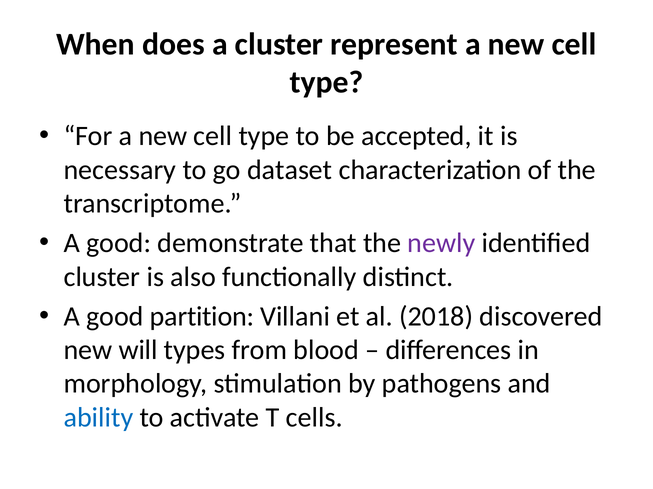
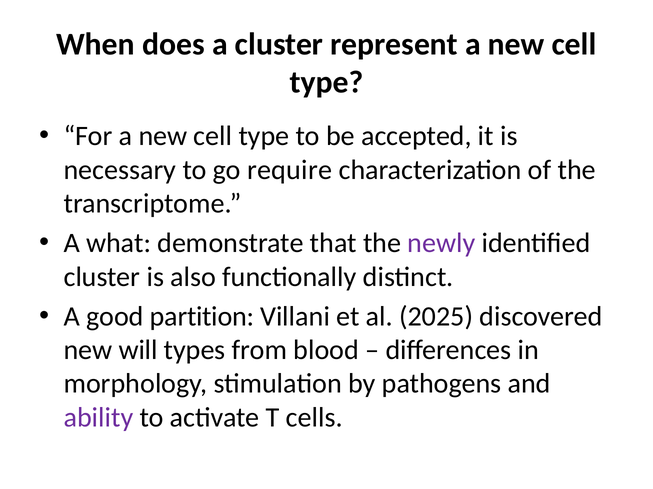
dataset: dataset -> require
good at (119, 243): good -> what
2018: 2018 -> 2025
ability colour: blue -> purple
